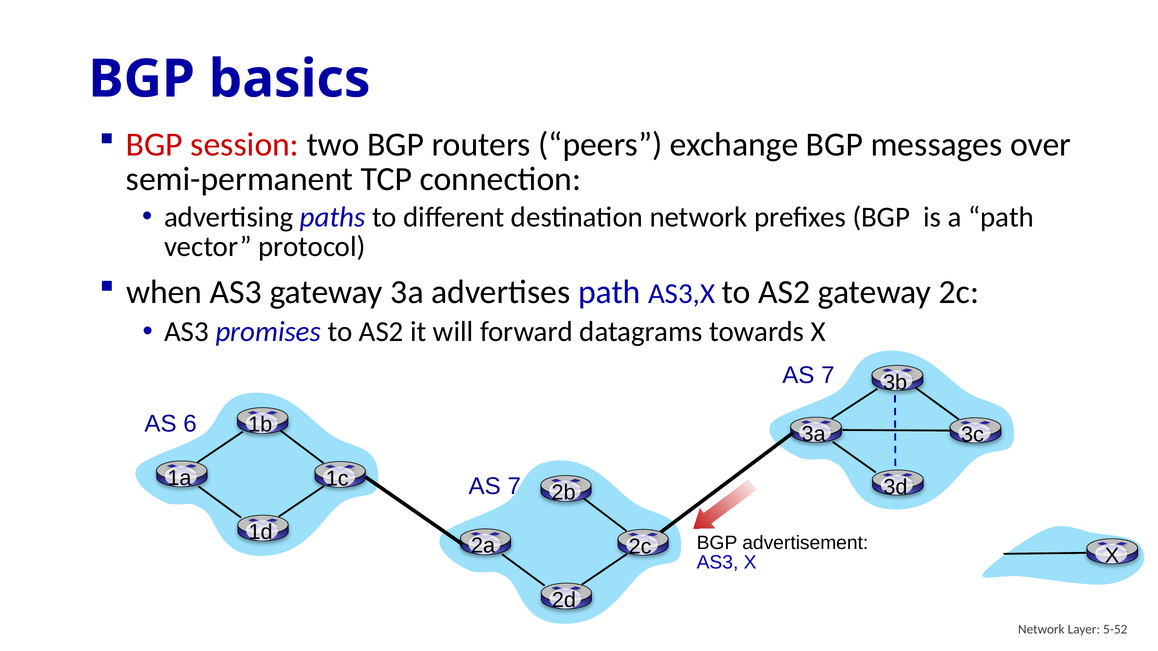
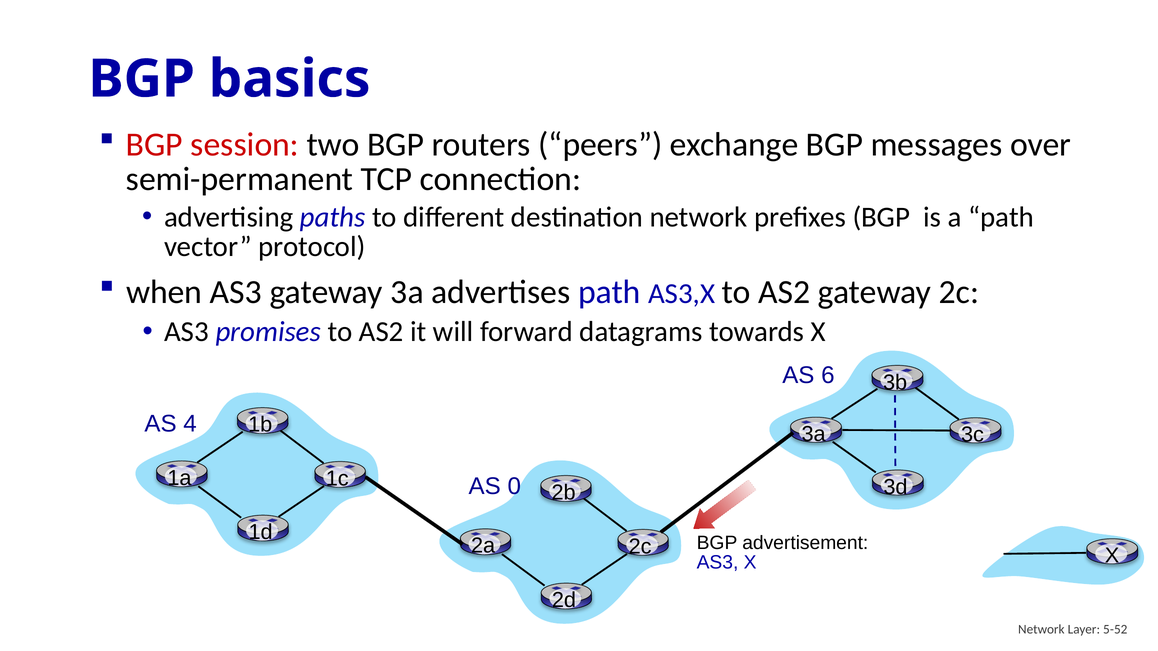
7 at (828, 375): 7 -> 6
6: 6 -> 4
7 at (514, 487): 7 -> 0
